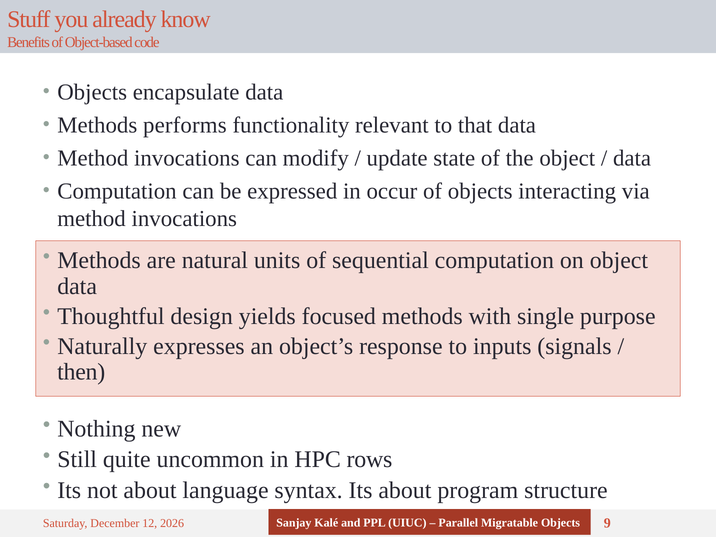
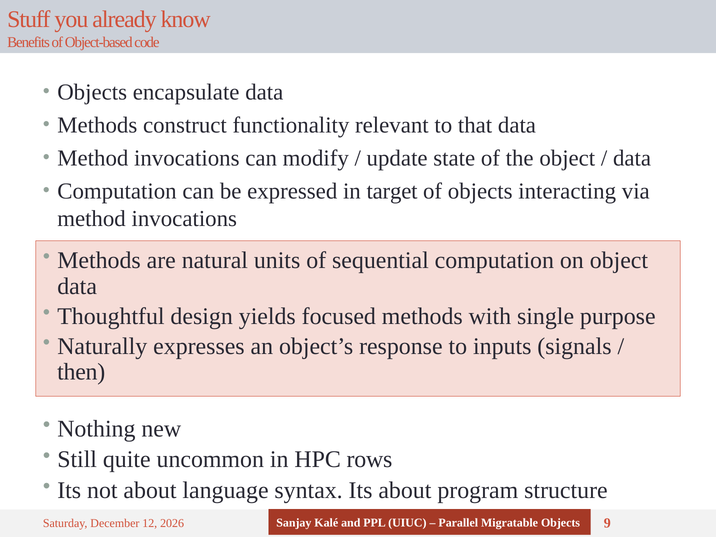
performs: performs -> construct
occur: occur -> target
